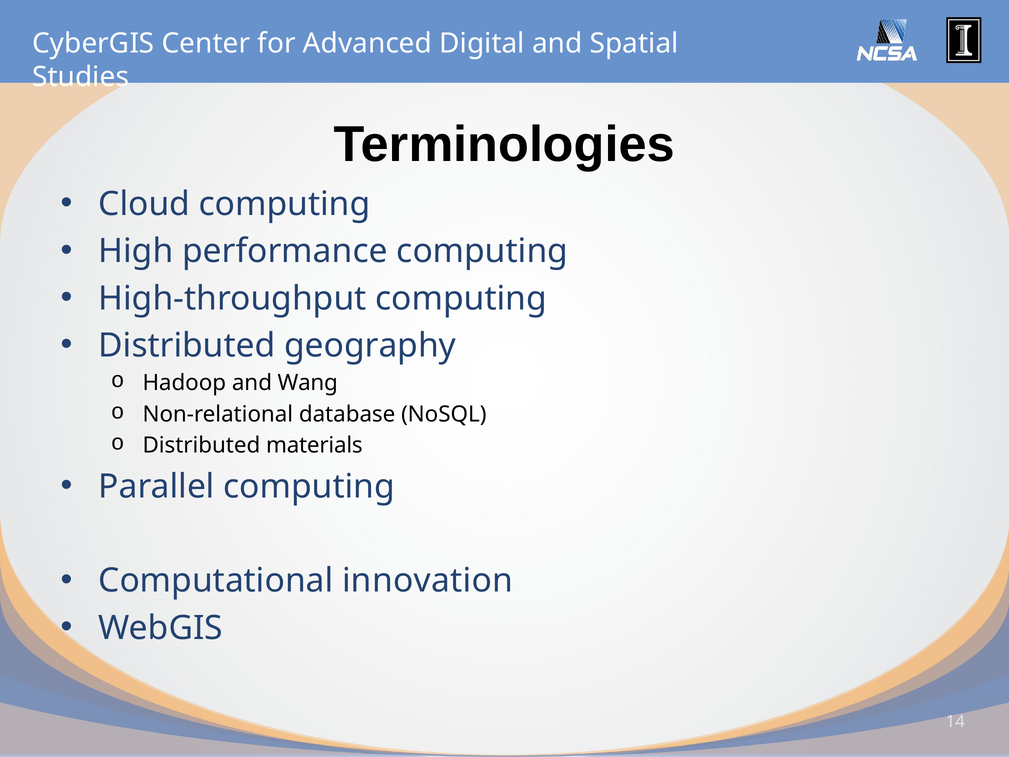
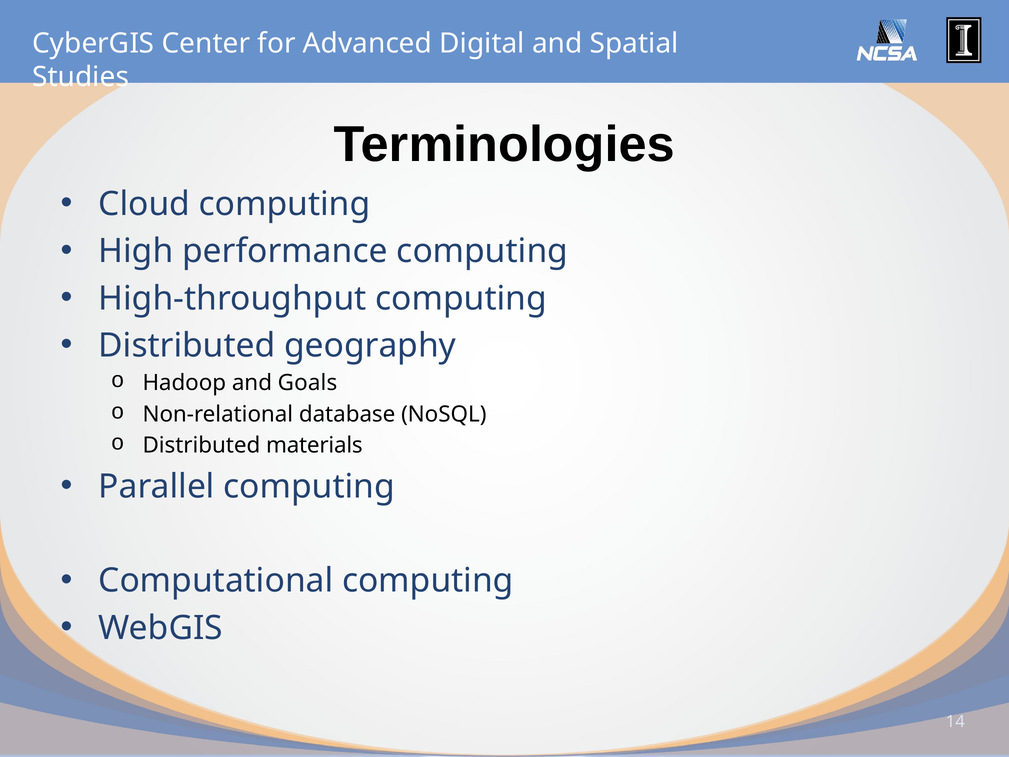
Wang: Wang -> Goals
Computational innovation: innovation -> computing
